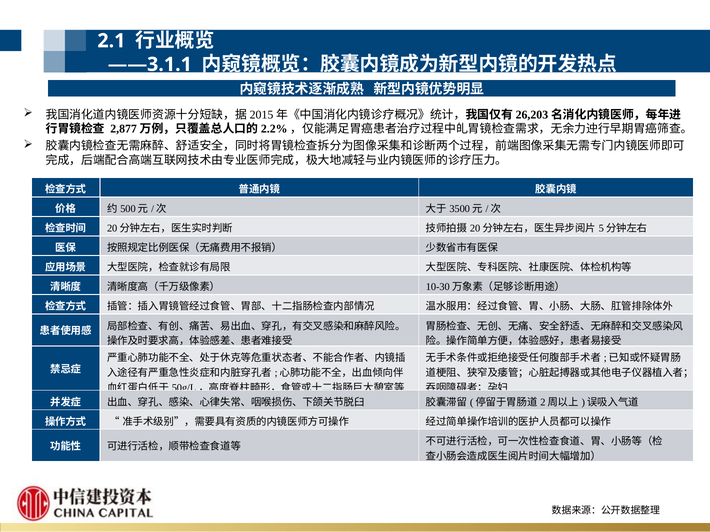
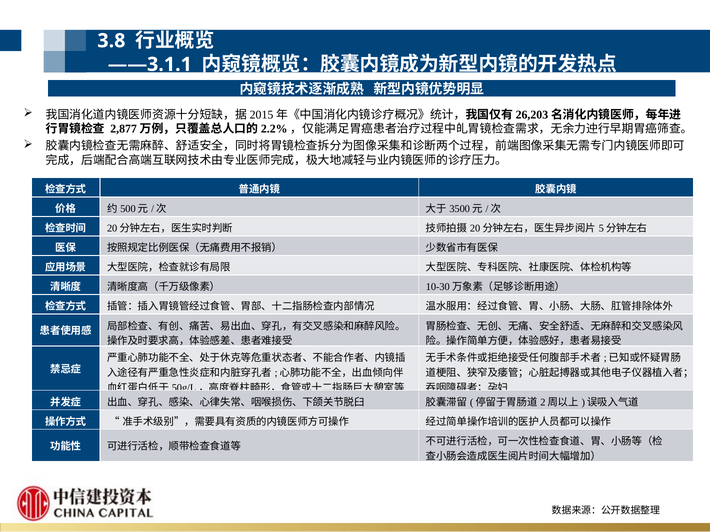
2.1: 2.1 -> 3.8
